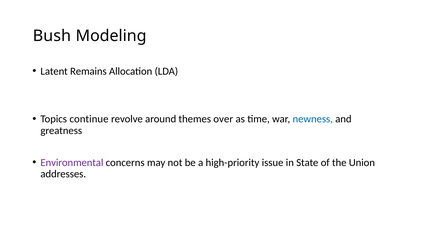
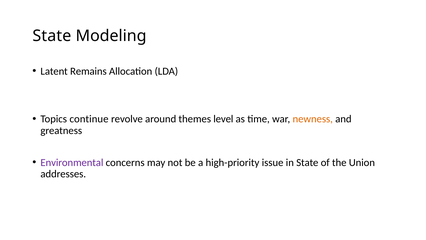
Bush at (52, 36): Bush -> State
over: over -> level
newness colour: blue -> orange
